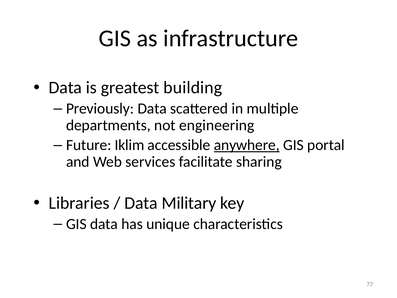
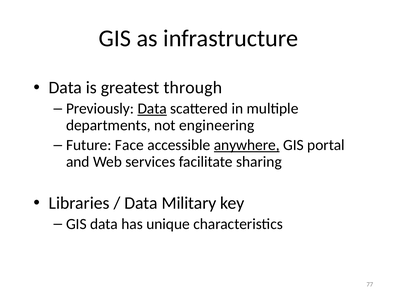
building: building -> through
Data at (152, 108) underline: none -> present
Iklim: Iklim -> Face
